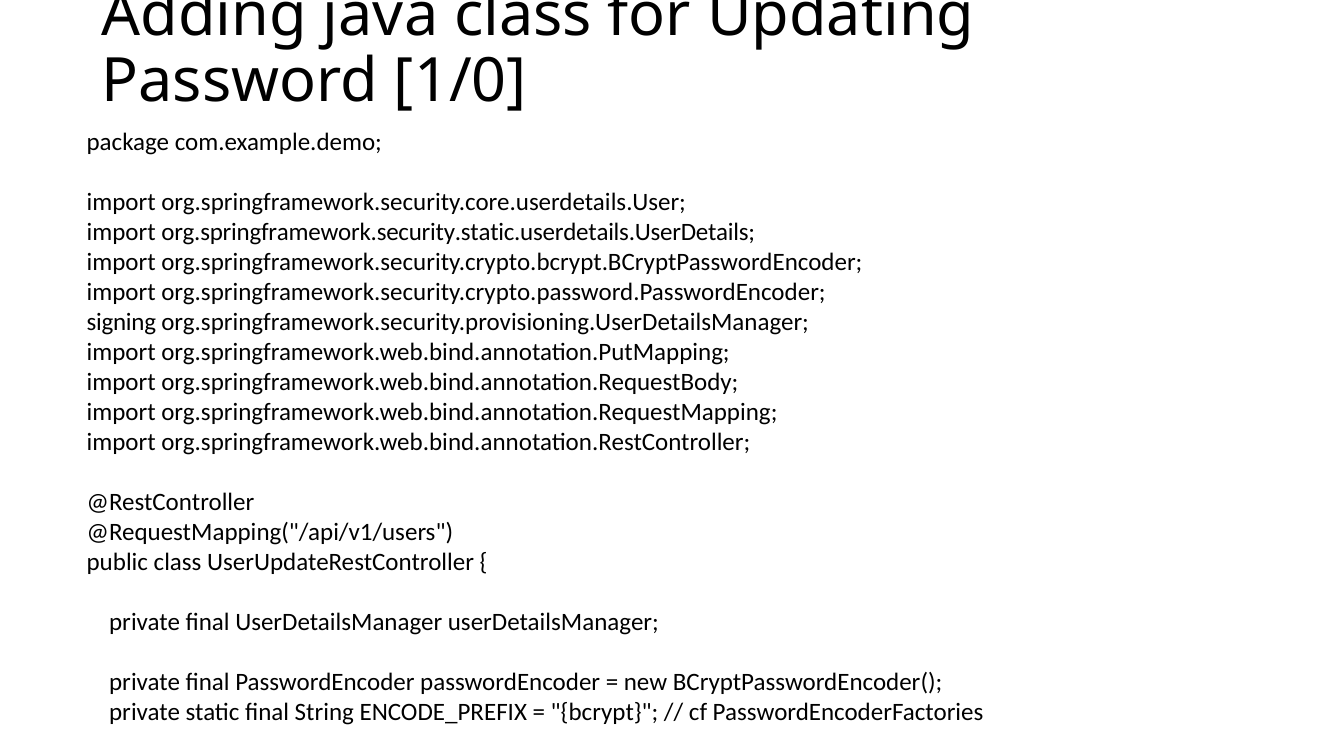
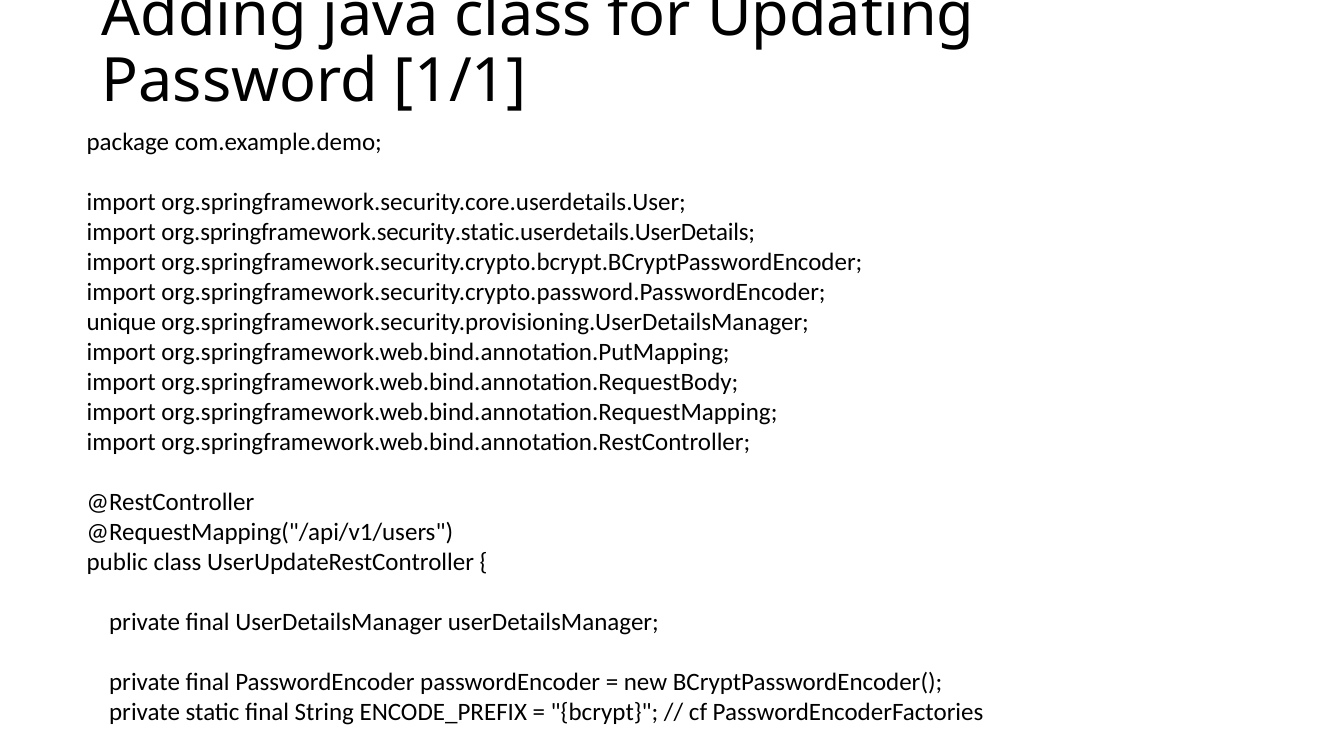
1/0: 1/0 -> 1/1
signing: signing -> unique
